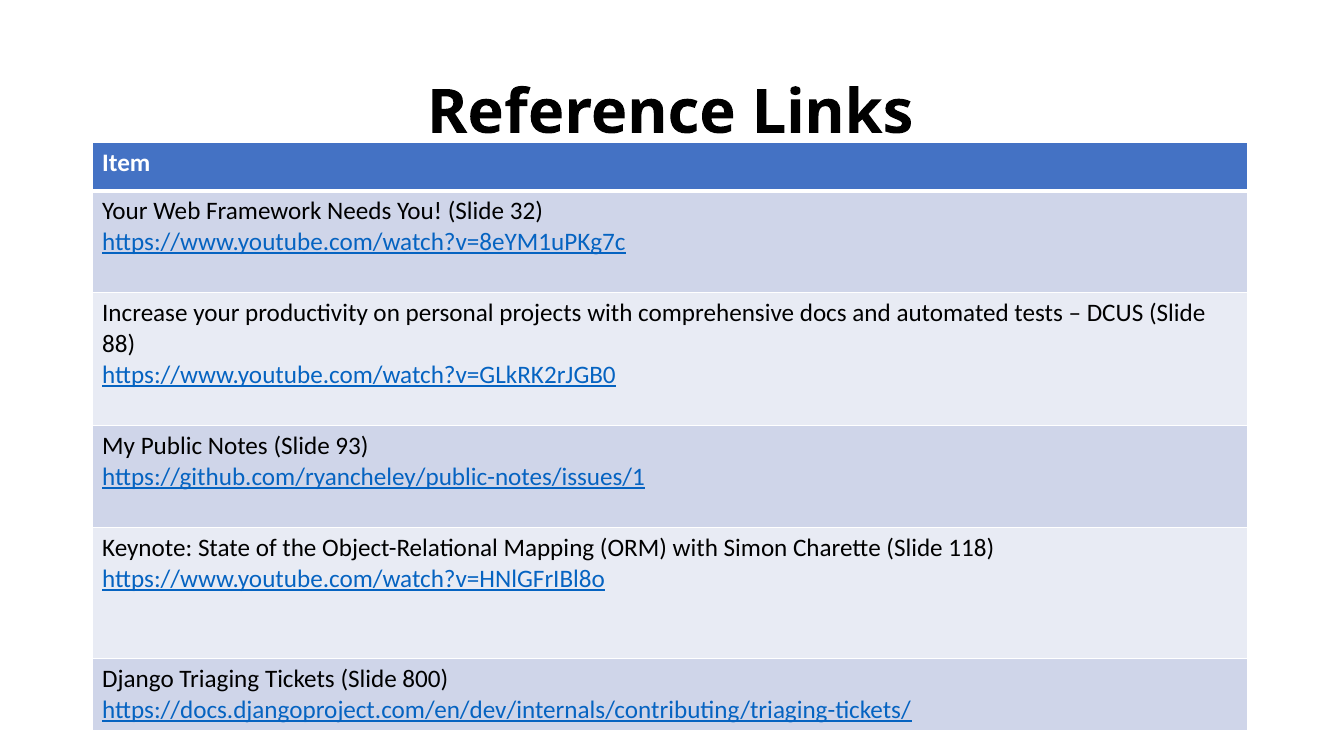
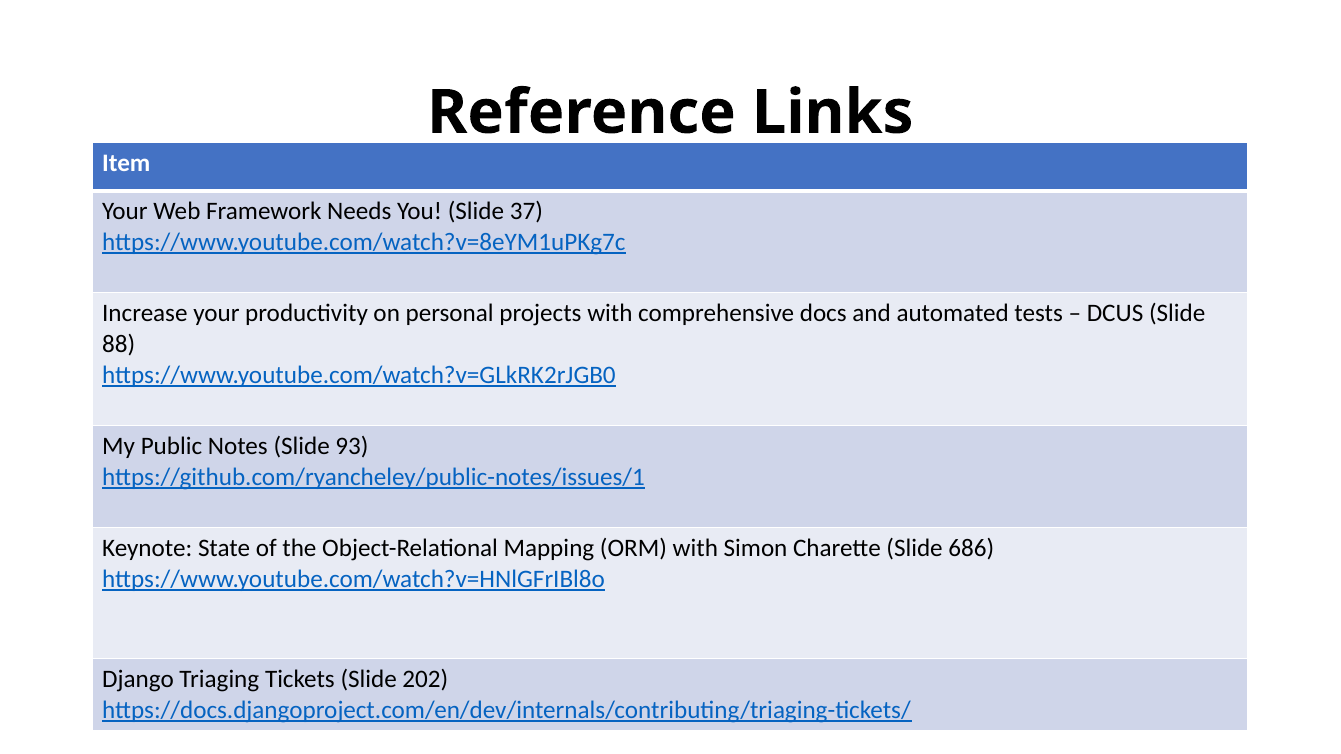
32: 32 -> 37
118: 118 -> 686
800: 800 -> 202
